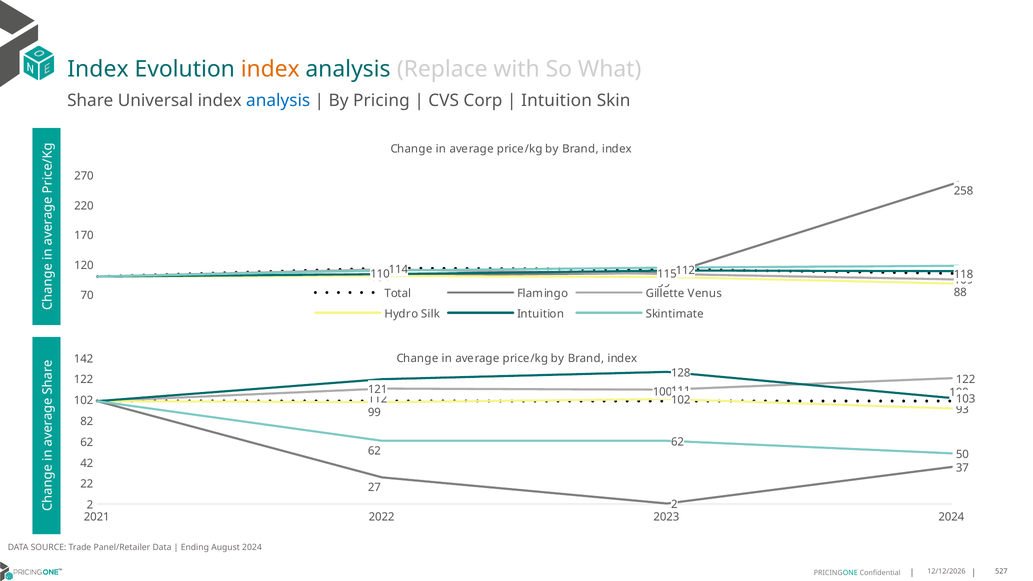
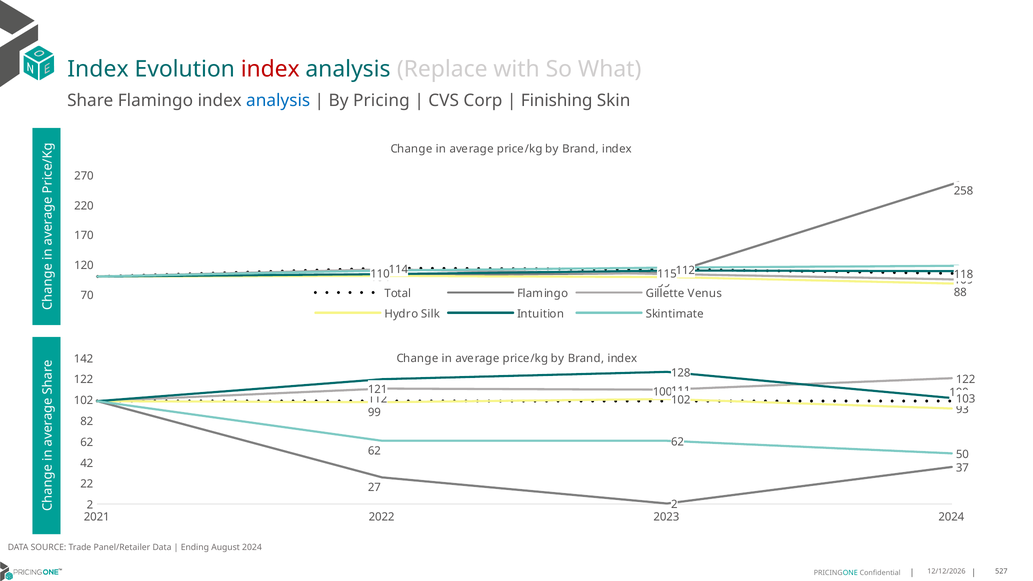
index at (270, 69) colour: orange -> red
Share Universal: Universal -> Flamingo
Intuition at (557, 101): Intuition -> Finishing
